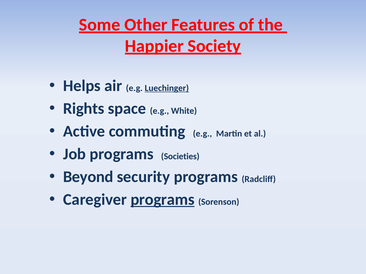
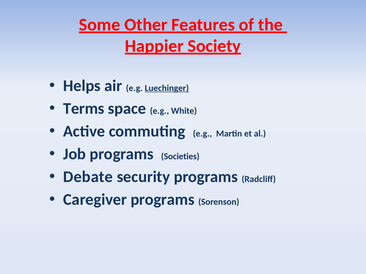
Rights: Rights -> Terms
Beyond: Beyond -> Debate
programs at (163, 200) underline: present -> none
